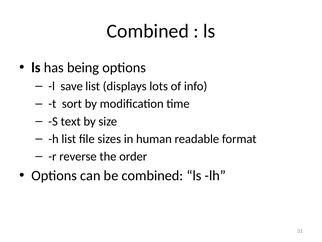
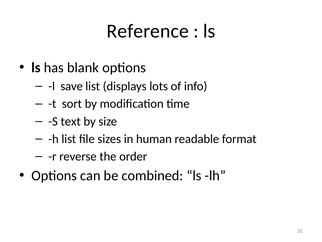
Combined at (148, 31): Combined -> Reference
being: being -> blank
